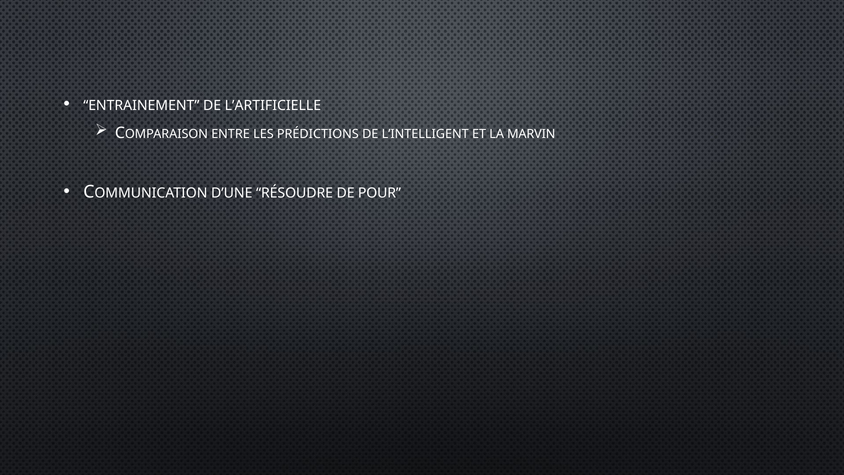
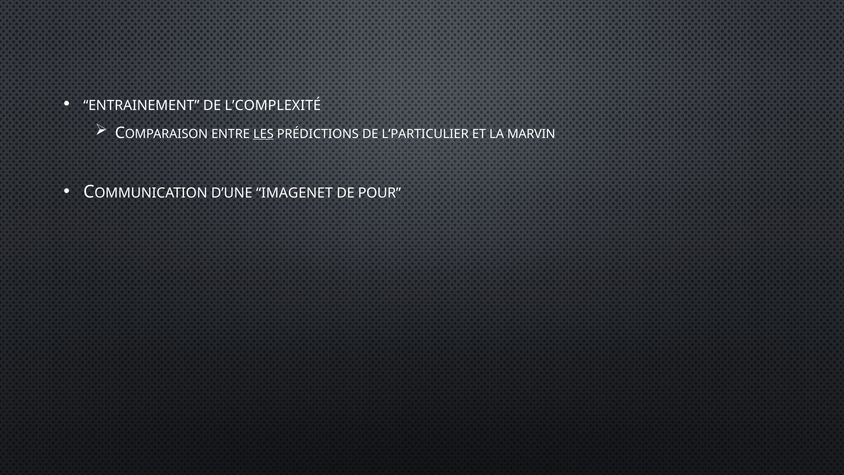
L’ARTIFICIELLE: L’ARTIFICIELLE -> L’COMPLEXITÉ
LES underline: none -> present
L’INTELLIGENT: L’INTELLIGENT -> L’PARTICULIER
RÉSOUDRE: RÉSOUDRE -> IMAGENET
